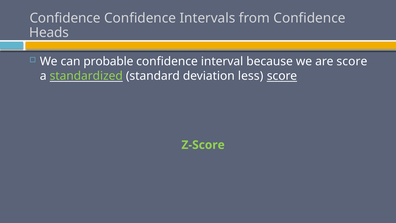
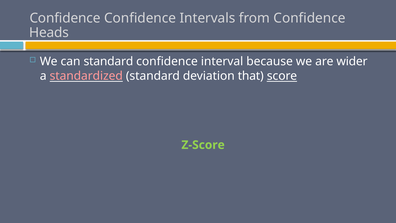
can probable: probable -> standard
are score: score -> wider
standardized colour: light green -> pink
less: less -> that
